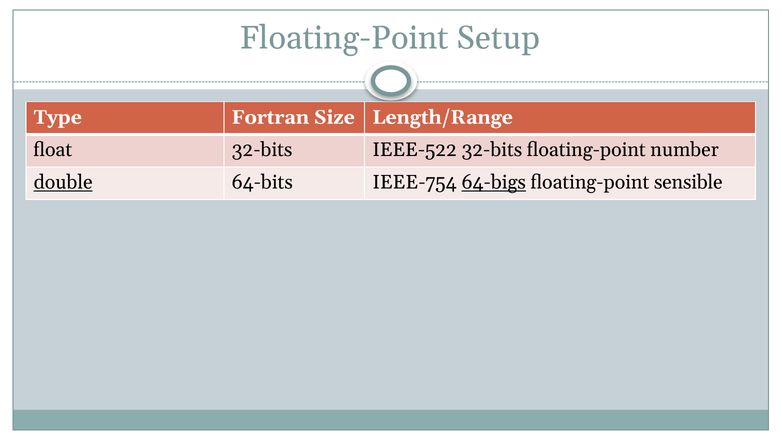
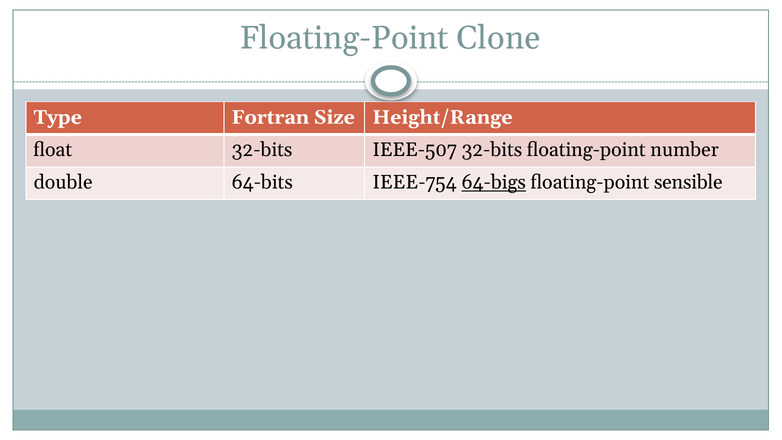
Setup: Setup -> Clone
Length/Range: Length/Range -> Height/Range
IEEE-522: IEEE-522 -> IEEE-507
double underline: present -> none
